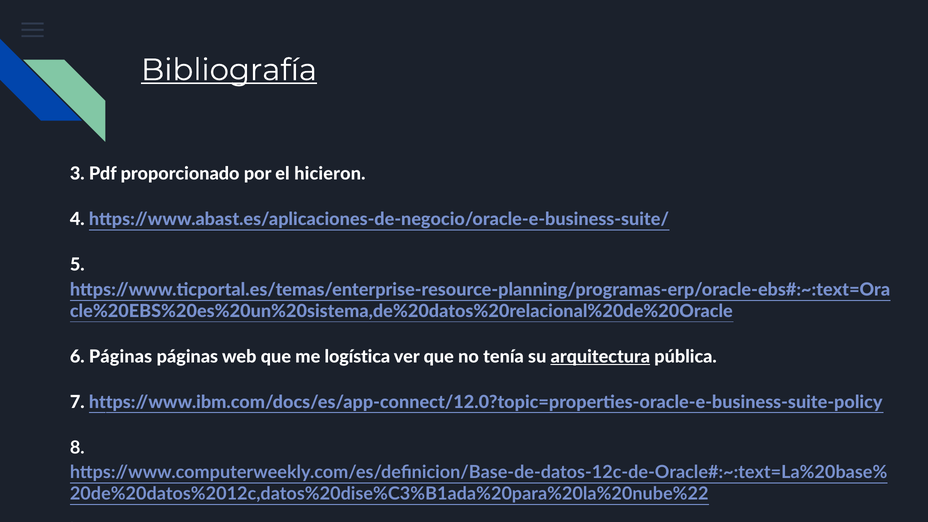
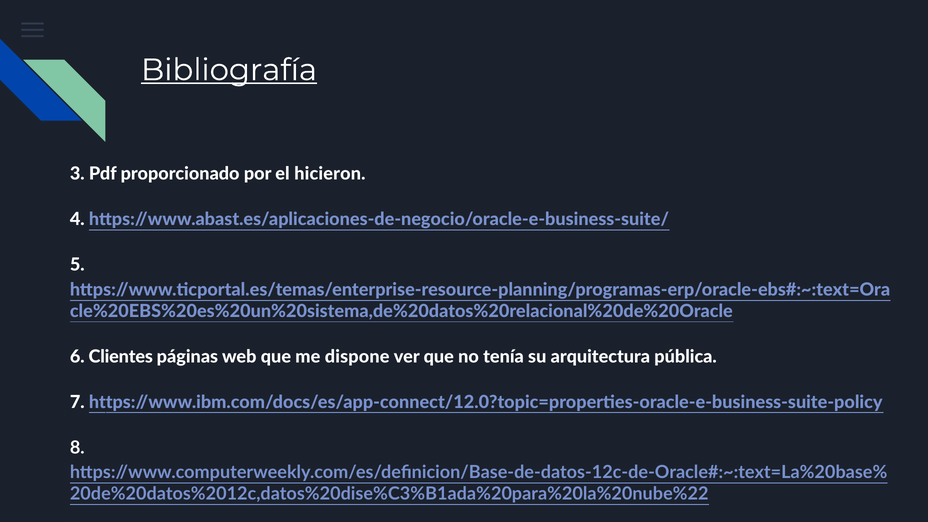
6 Páginas: Páginas -> Clientes
logística: logística -> dispone
arquitectura underline: present -> none
